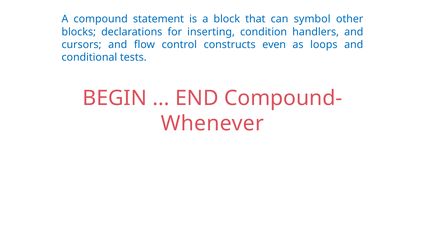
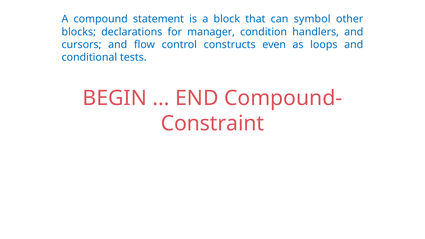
inserting: inserting -> manager
Whenever: Whenever -> Constraint
